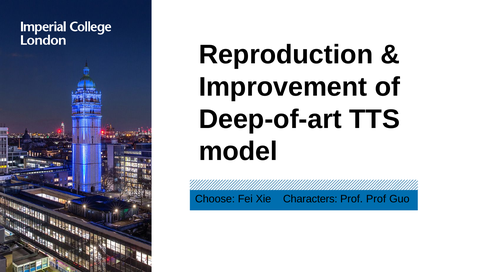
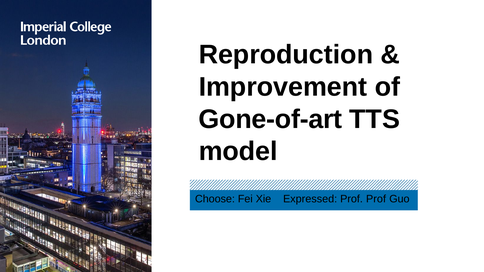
Deep-of-art: Deep-of-art -> Gone-of-art
Characters: Characters -> Expressed
